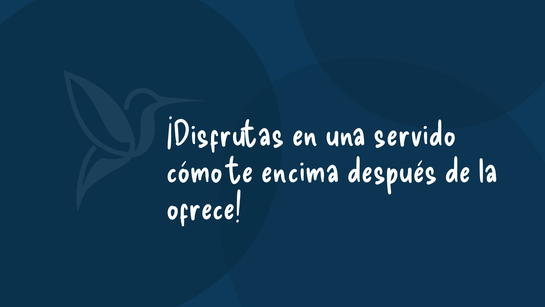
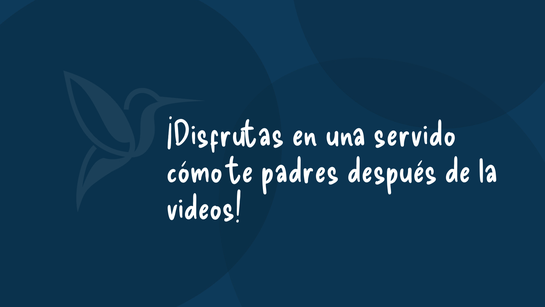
encima: encima -> padres
ofrece: ofrece -> videos
